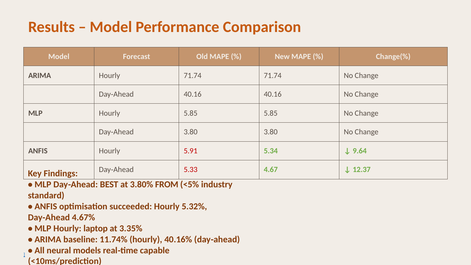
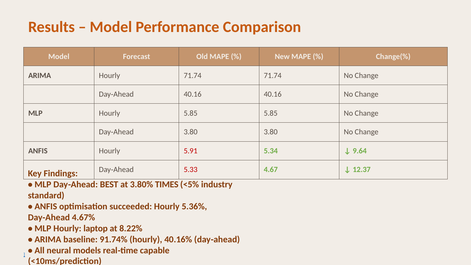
FROM: FROM -> TIMES
5.32%: 5.32% -> 5.36%
3.35%: 3.35% -> 8.22%
11.74%: 11.74% -> 91.74%
